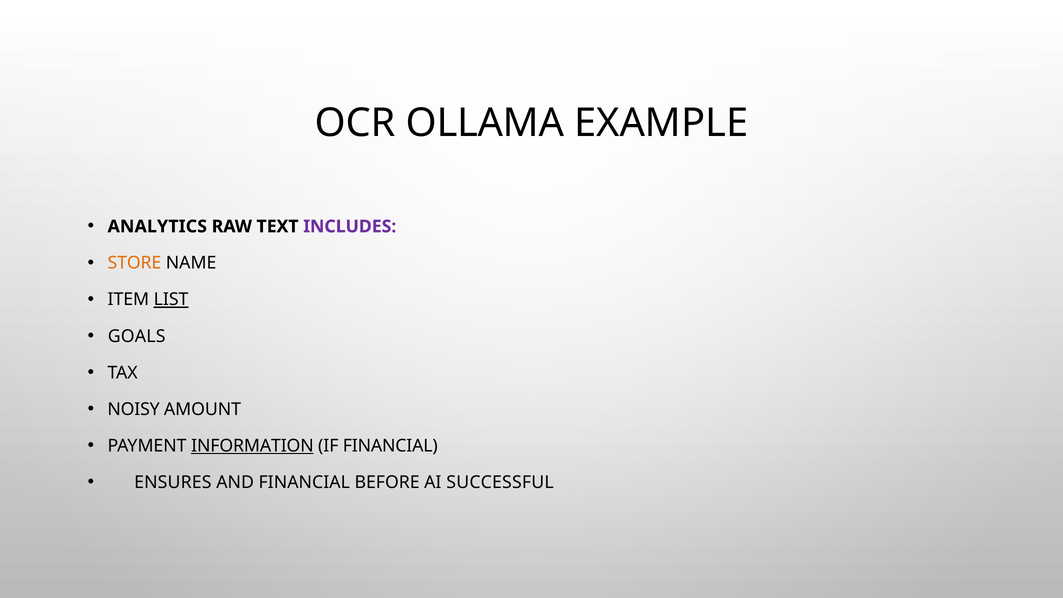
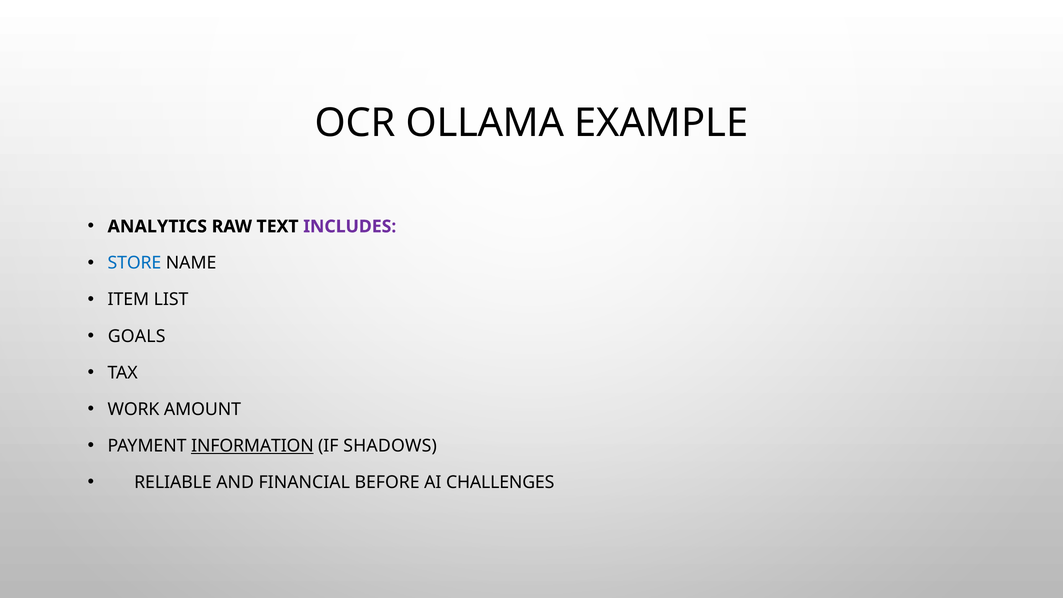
STORE colour: orange -> blue
LIST underline: present -> none
NOISY: NOISY -> WORK
IF FINANCIAL: FINANCIAL -> SHADOWS
ENSURES: ENSURES -> RELIABLE
SUCCESSFUL: SUCCESSFUL -> CHALLENGES
